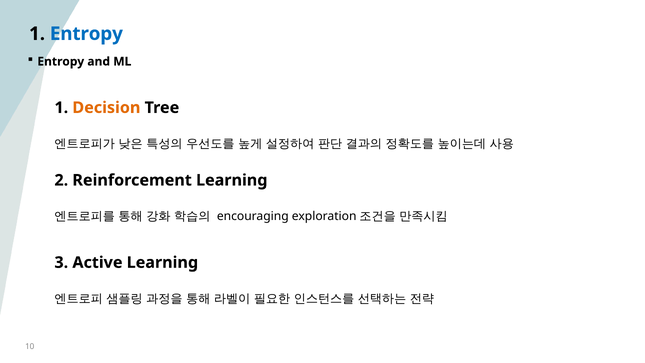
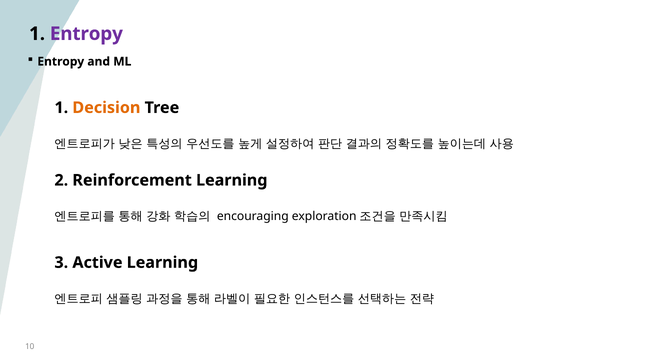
Entropy at (86, 34) colour: blue -> purple
